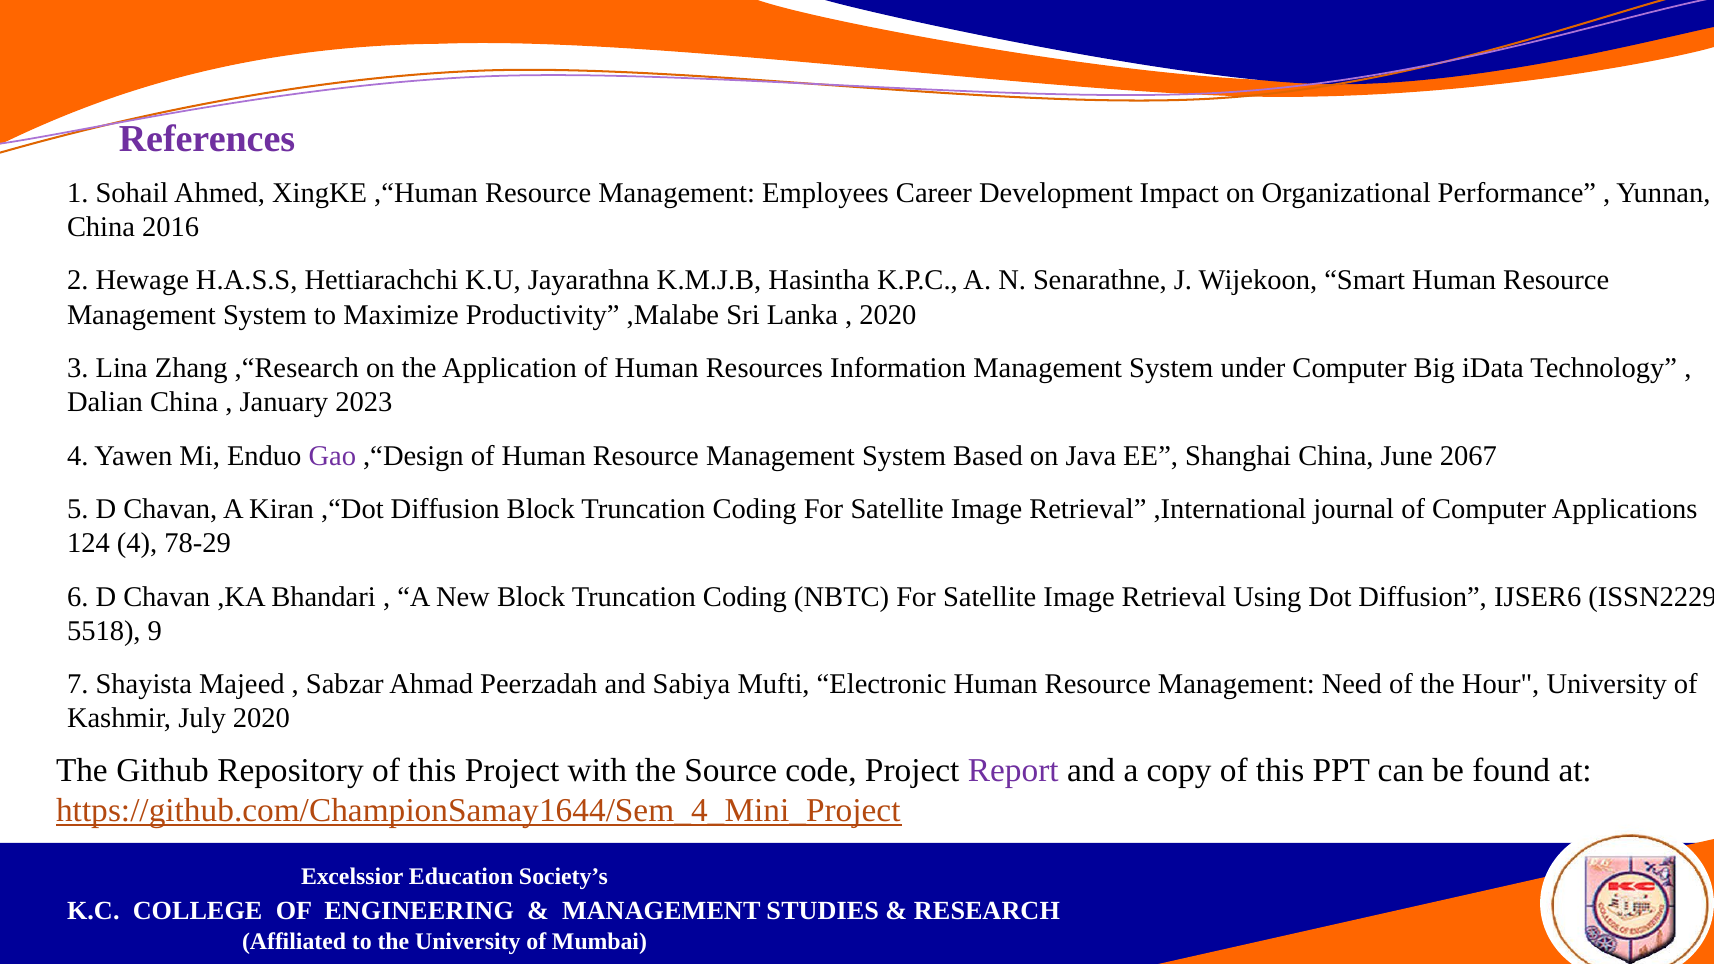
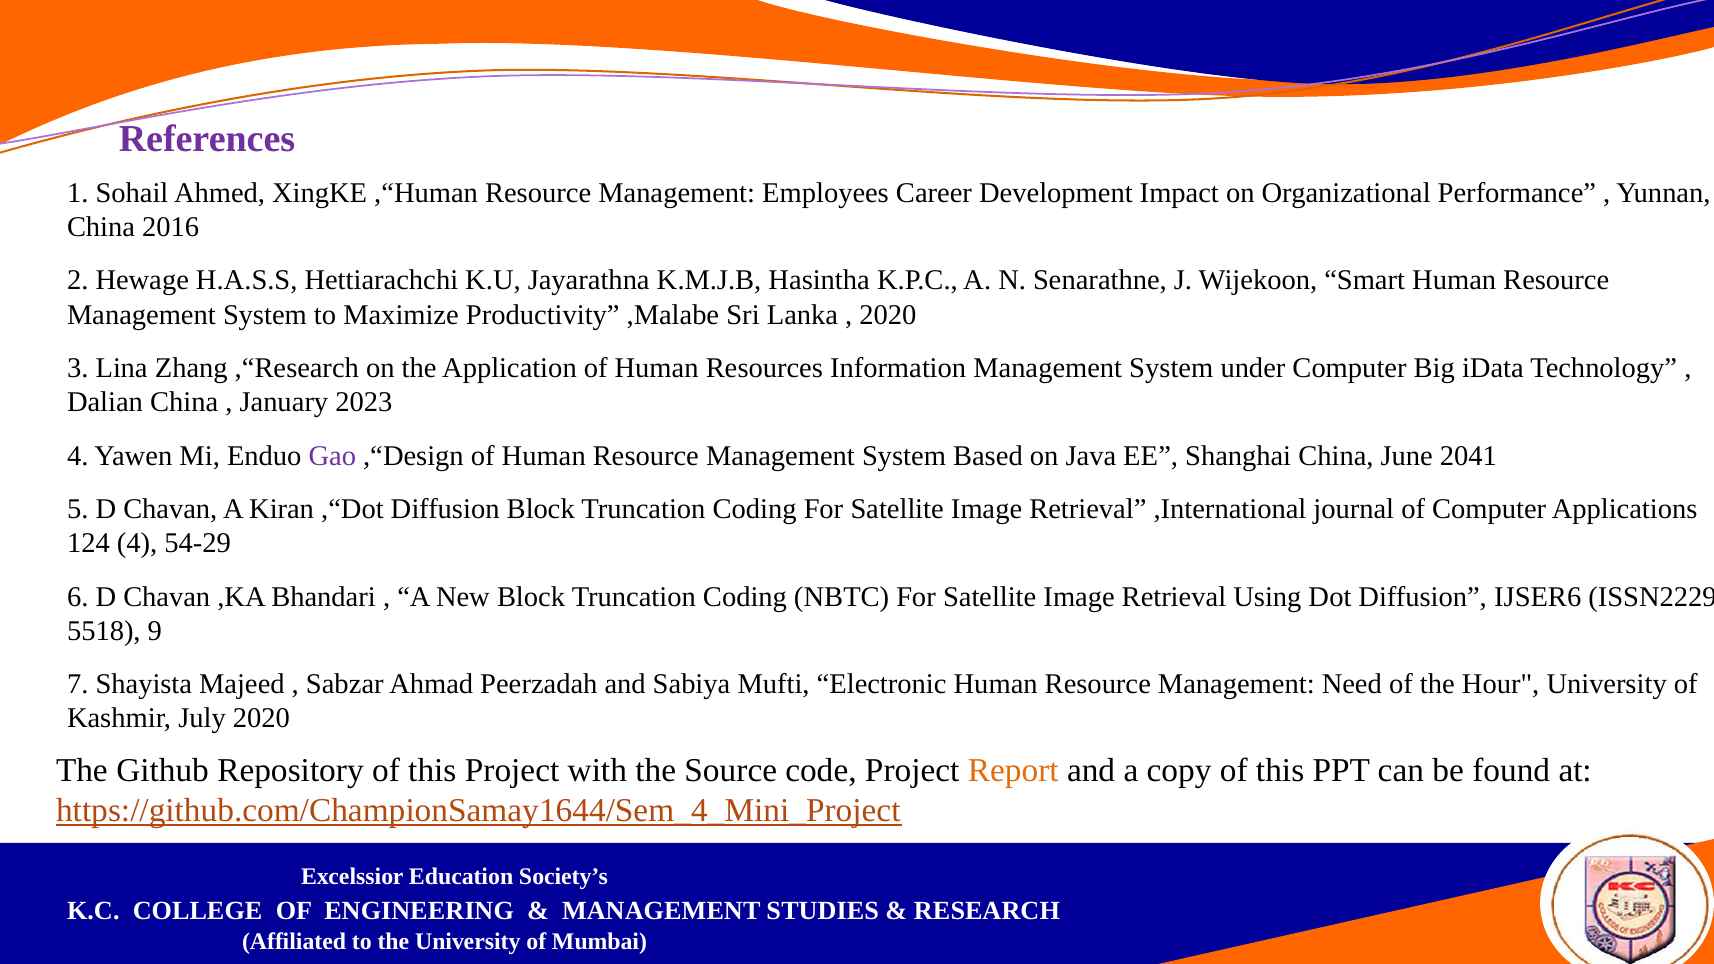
2067: 2067 -> 2041
78-29: 78-29 -> 54-29
Report colour: purple -> orange
